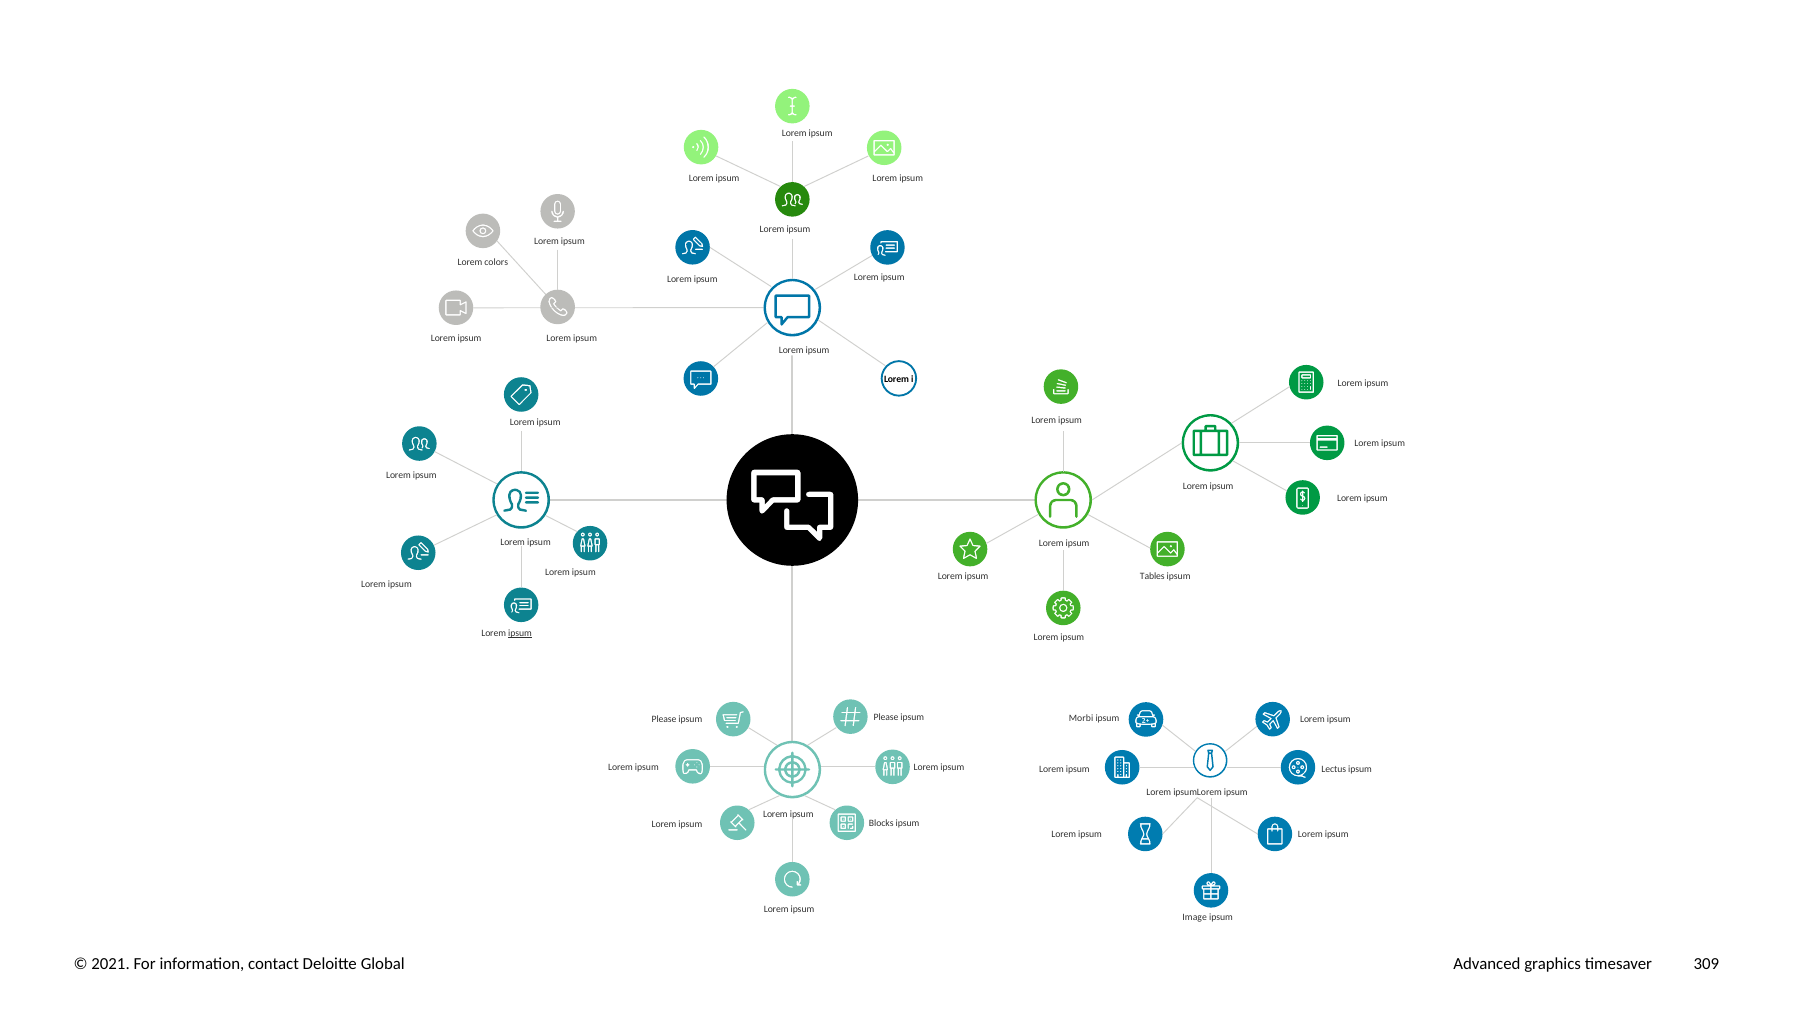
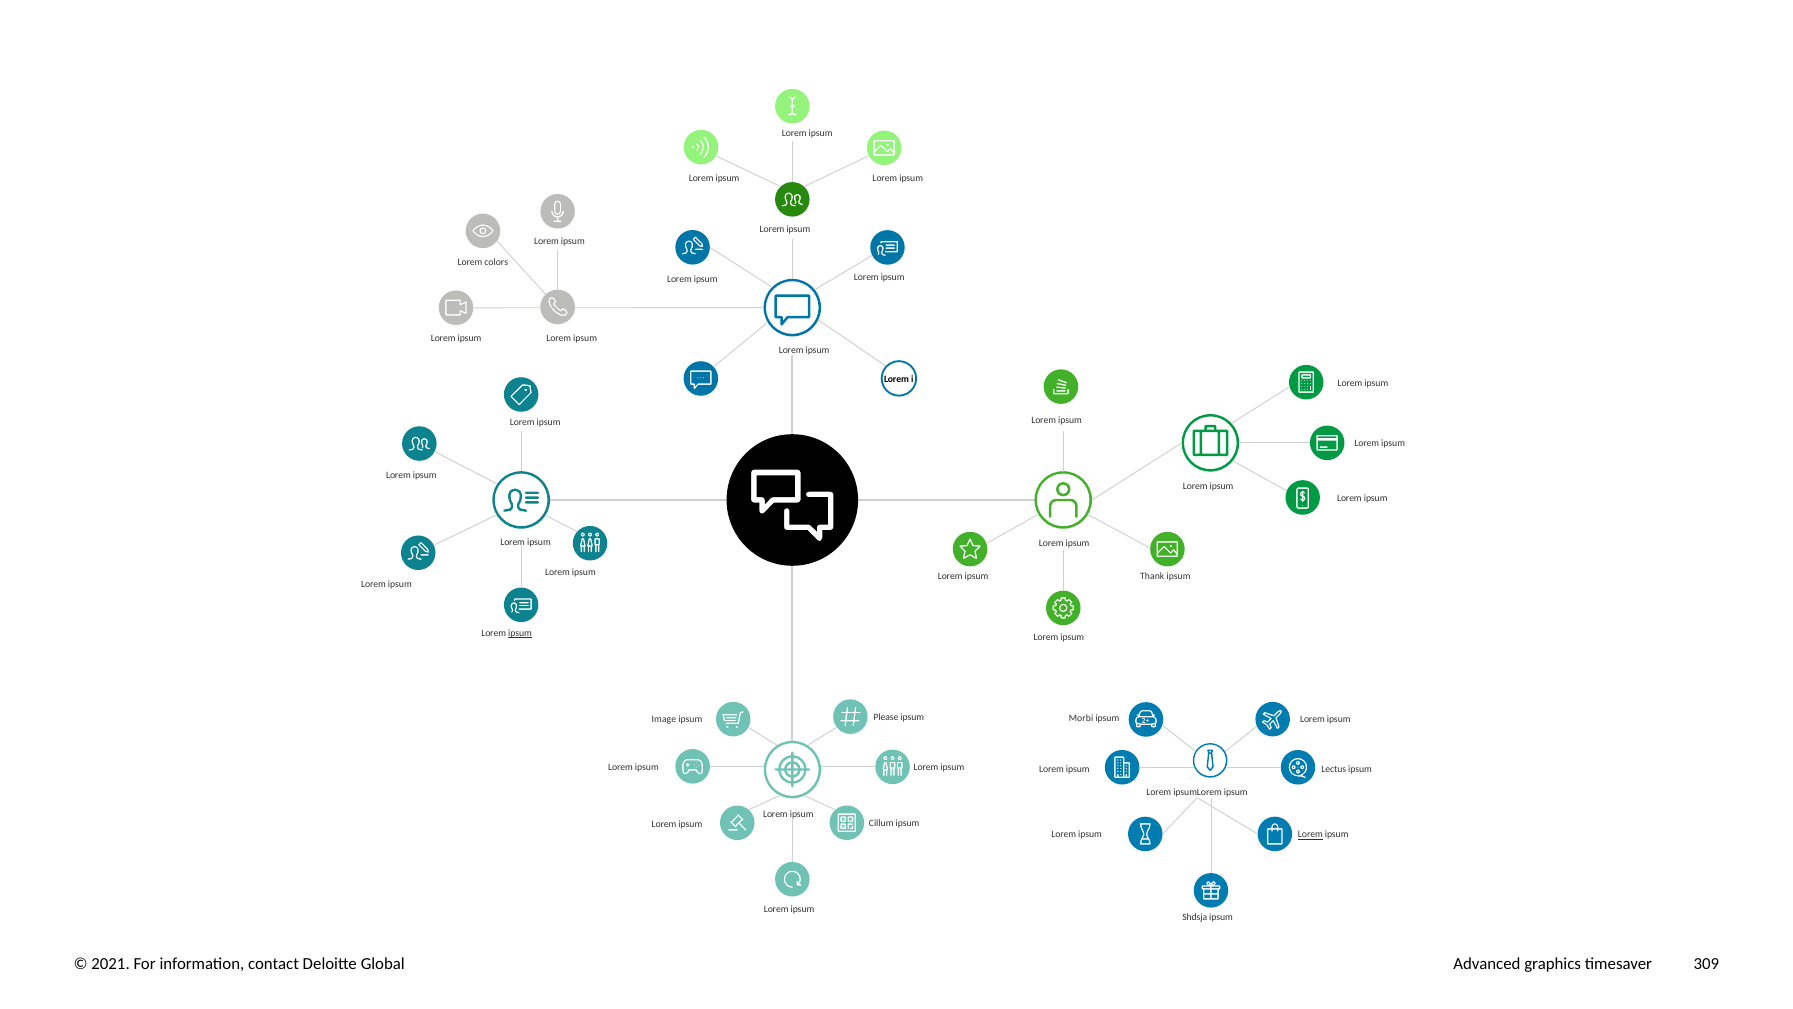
Tables: Tables -> Thank
Please at (664, 719): Please -> Image
Blocks: Blocks -> Cillum
Lorem at (1310, 834) underline: none -> present
Image: Image -> Shdsja
